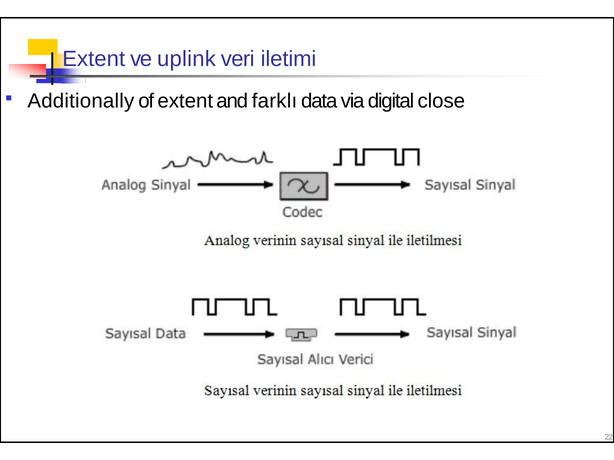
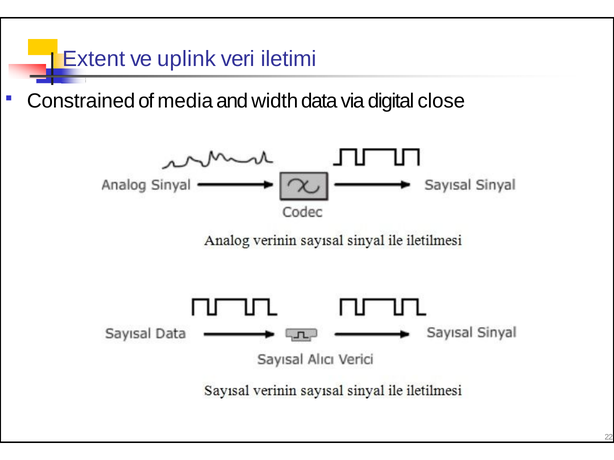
Additionally: Additionally -> Constrained
of extent: extent -> media
farklı: farklı -> width
